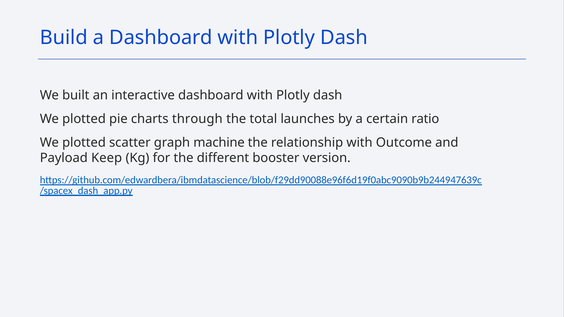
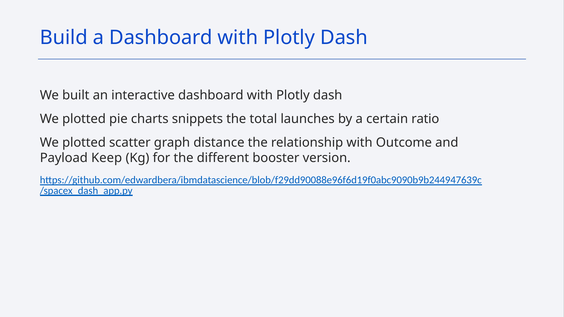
through: through -> snippets
machine: machine -> distance
